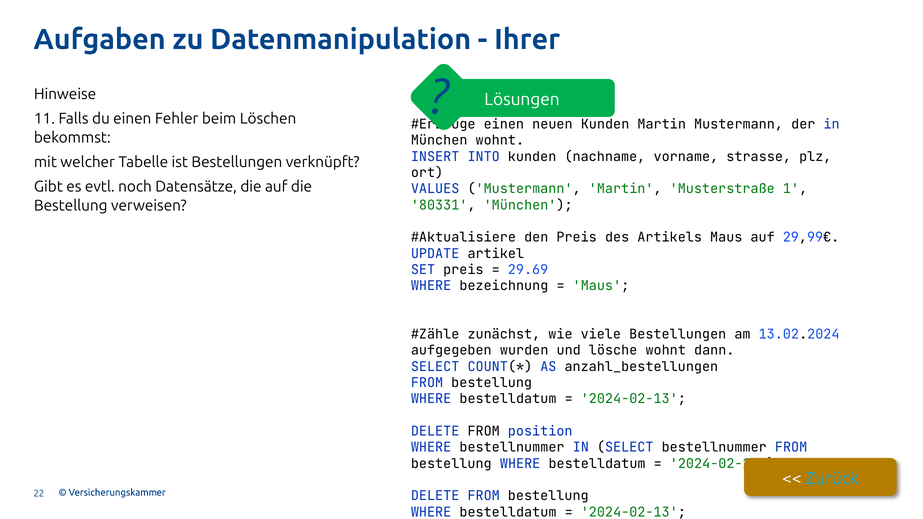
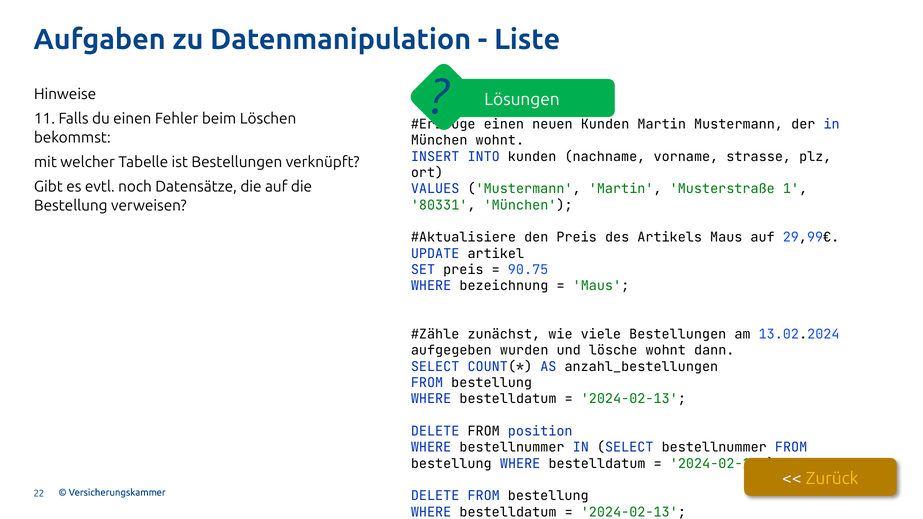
Ihrer: Ihrer -> Liste
29.69: 29.69 -> 90.75
Zurück colour: light blue -> yellow
